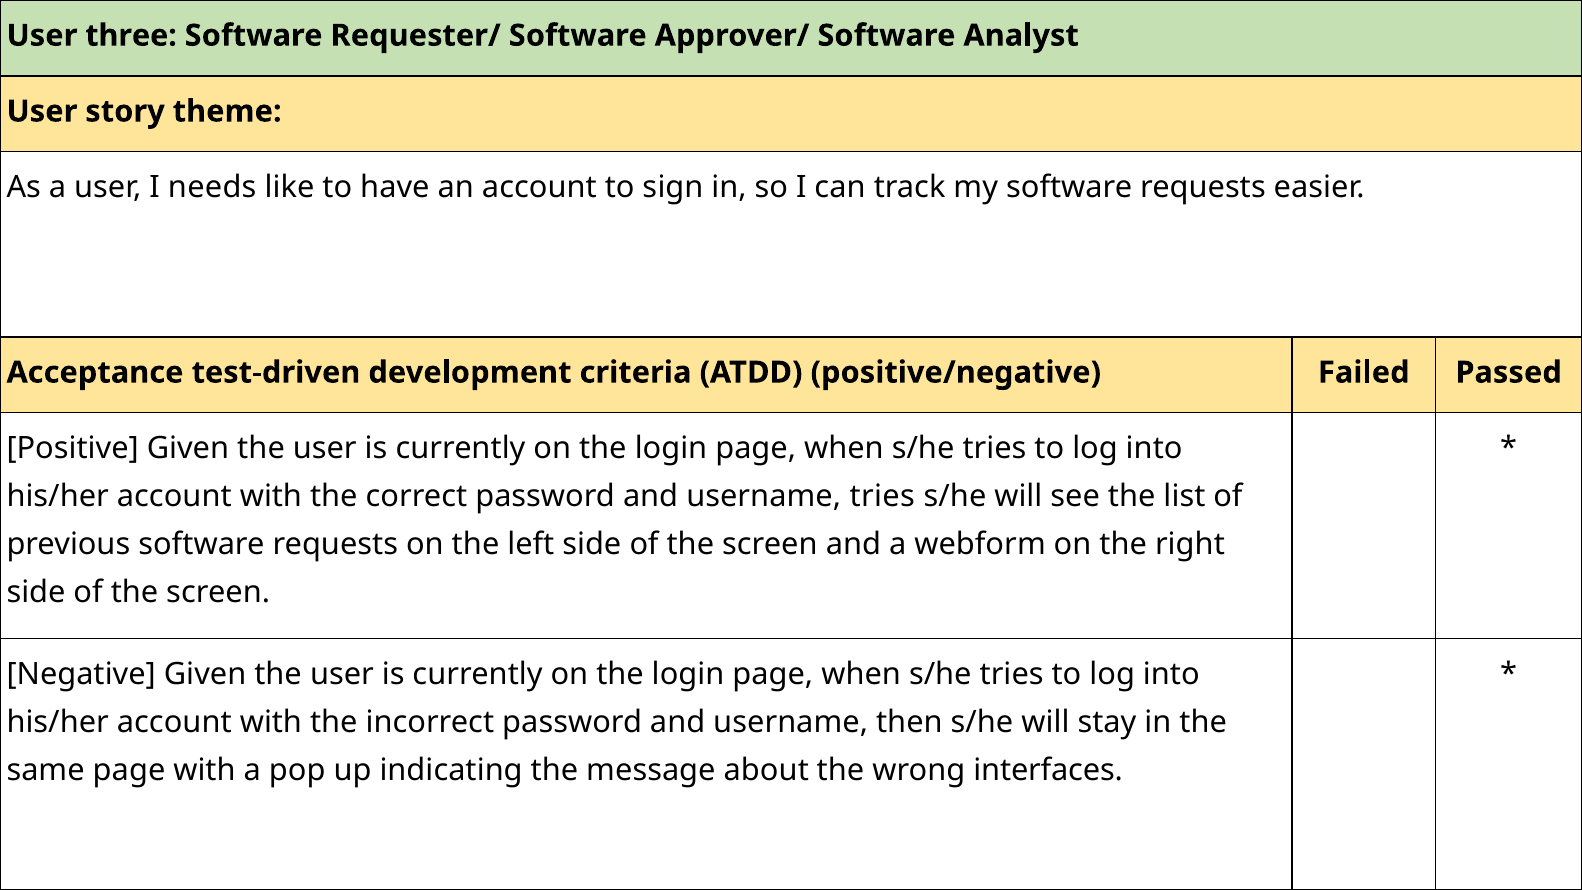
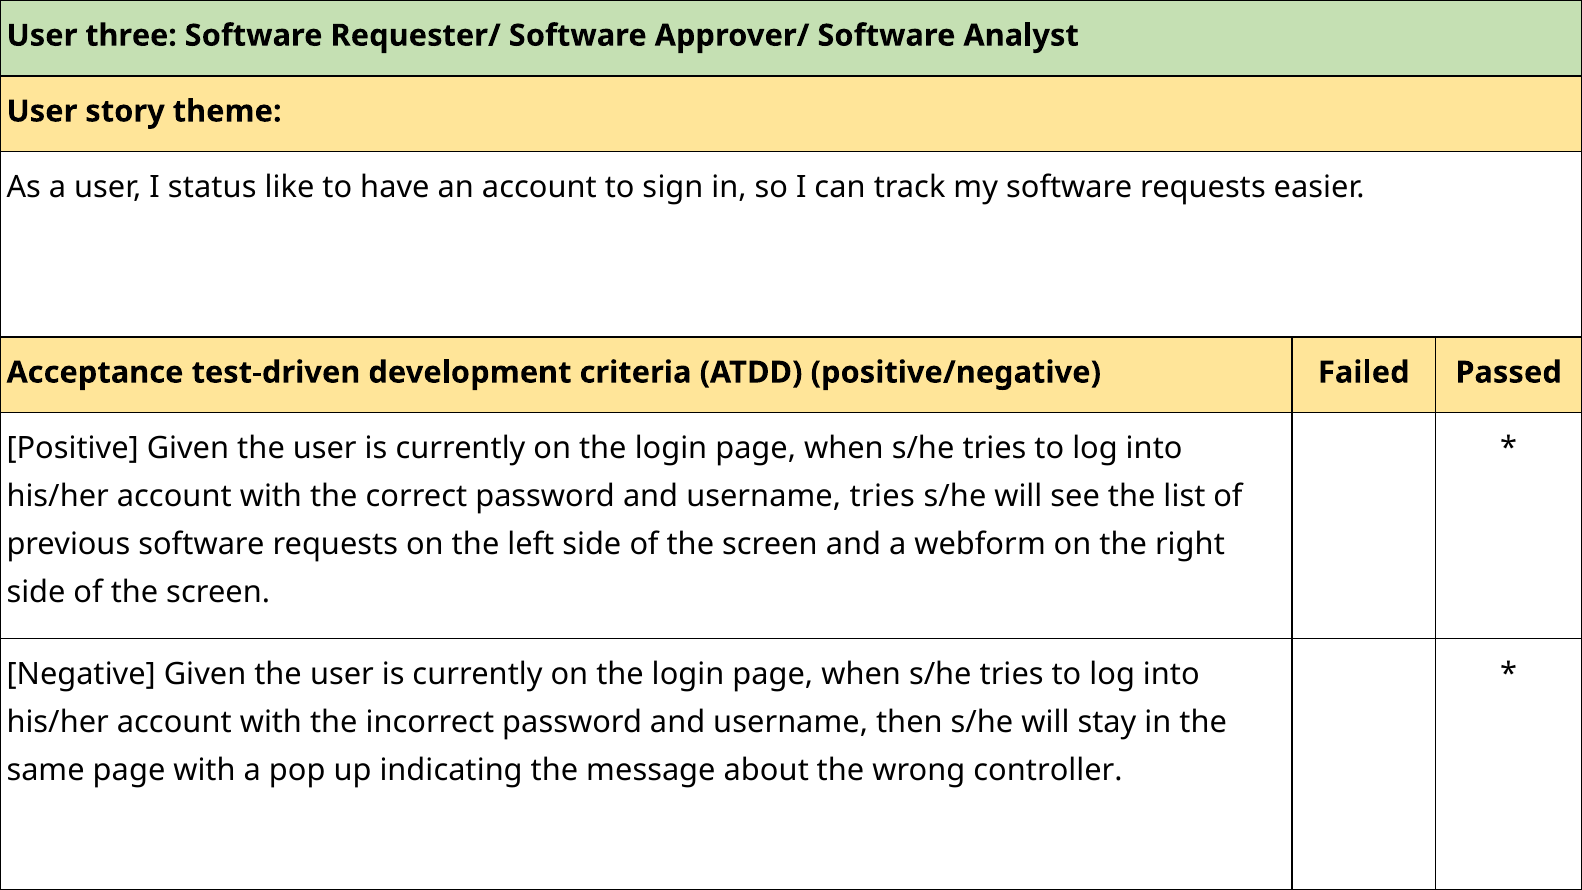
needs: needs -> status
interfaces: interfaces -> controller
